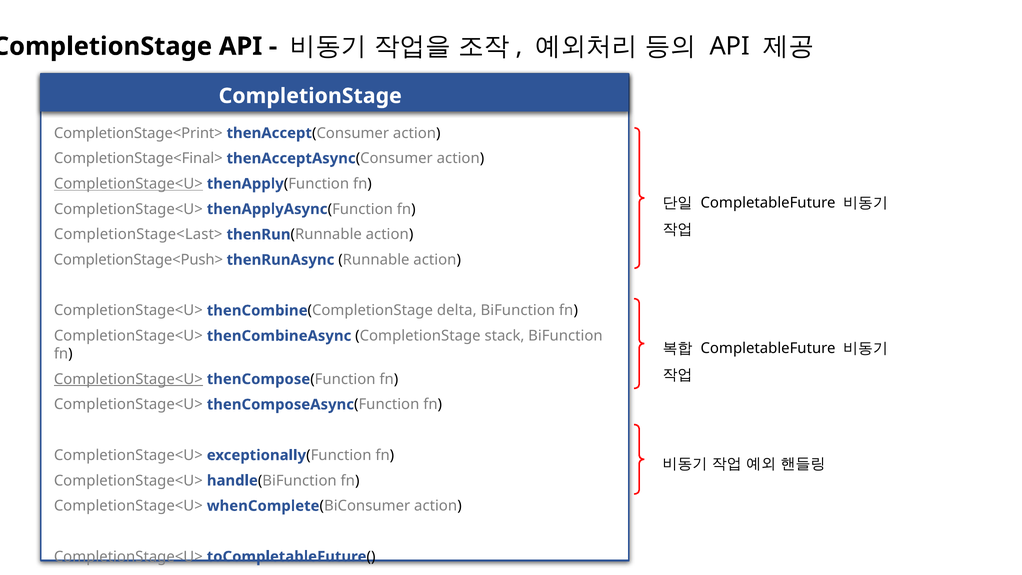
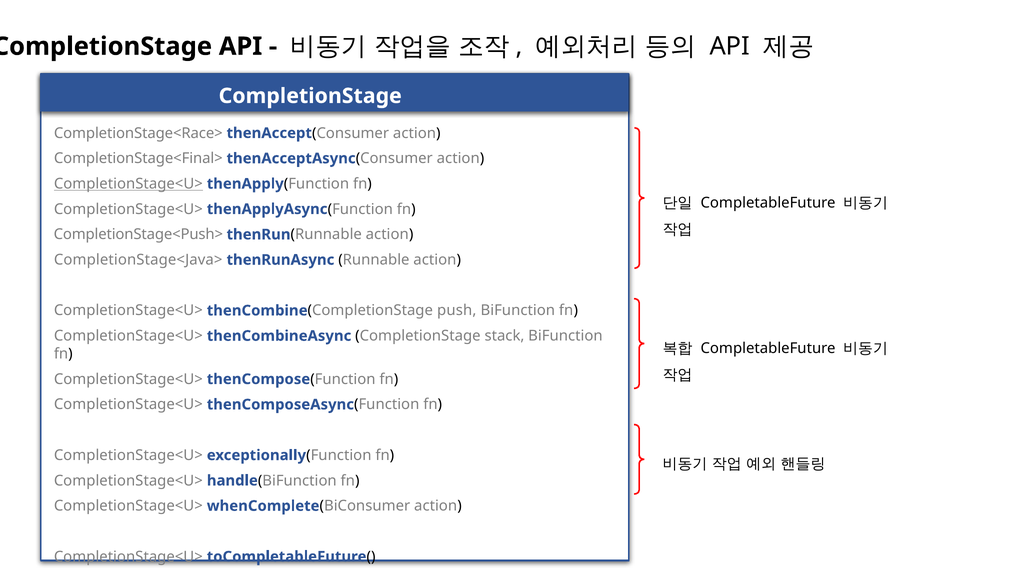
CompletionStage<Print>: CompletionStage<Print> -> CompletionStage<Race>
CompletionStage<Last>: CompletionStage<Last> -> CompletionStage<Push>
CompletionStage<Push>: CompletionStage<Push> -> CompletionStage<Java>
delta: delta -> push
CompletionStage<U> at (128, 379) underline: present -> none
